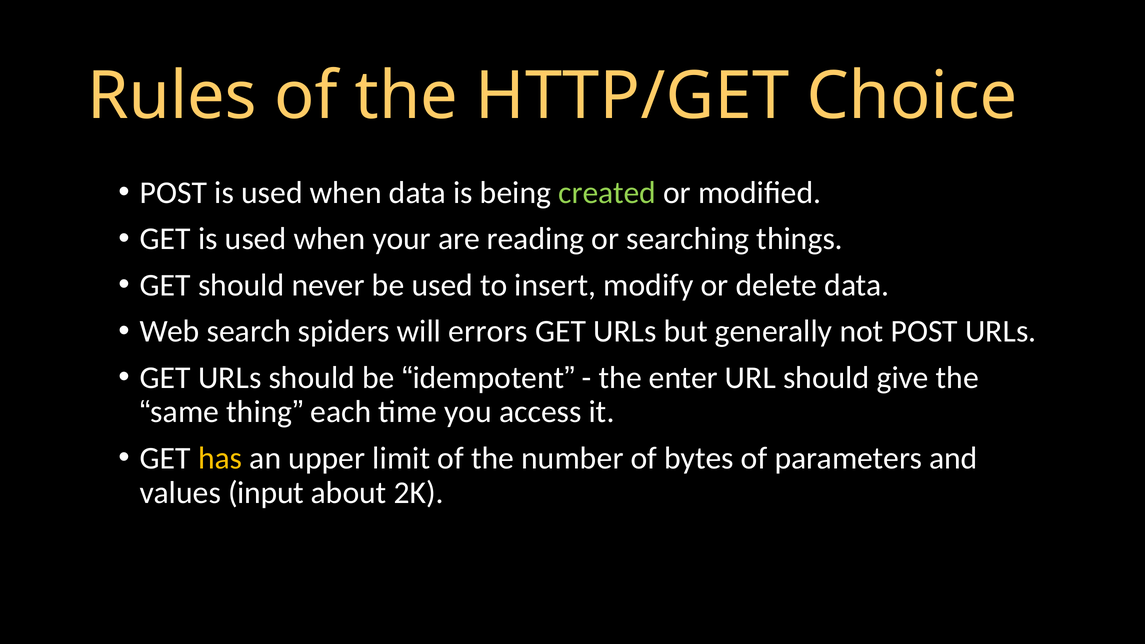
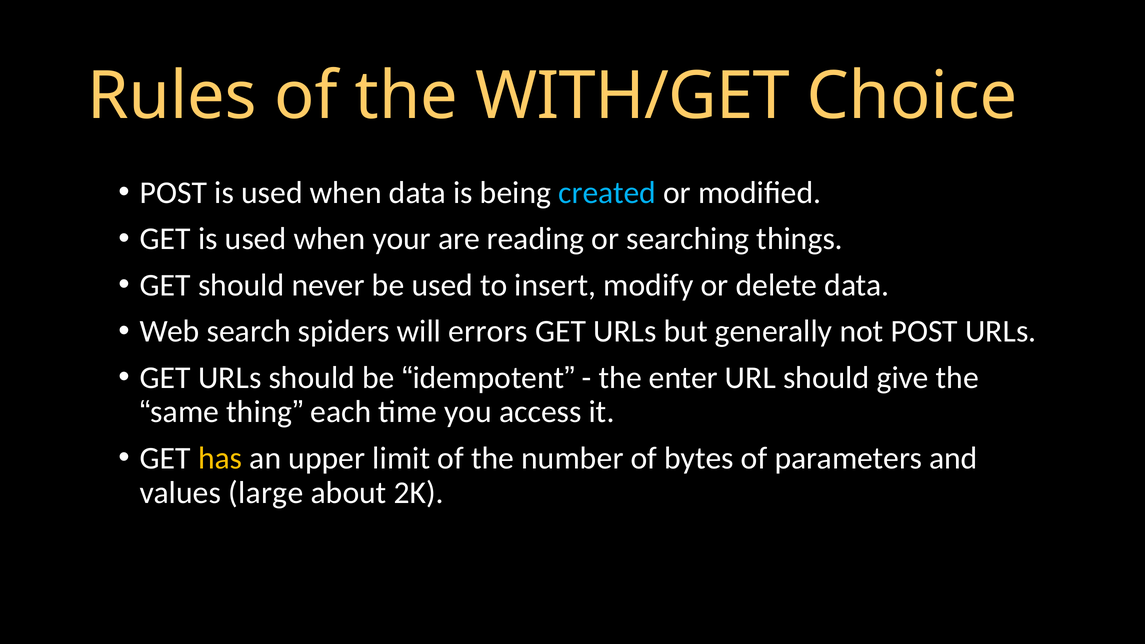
HTTP/GET: HTTP/GET -> WITH/GET
created colour: light green -> light blue
input: input -> large
